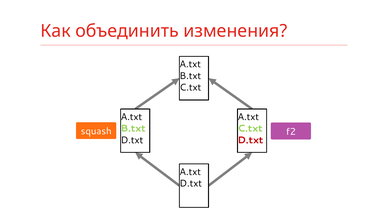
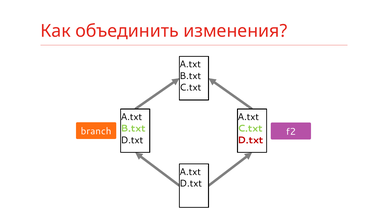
squash: squash -> branch
